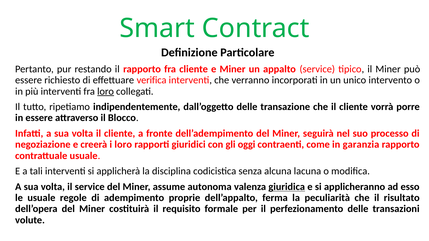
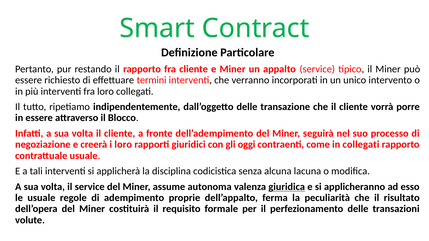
verifica: verifica -> termini
loro at (106, 91) underline: present -> none
in garanzia: garanzia -> collegati
